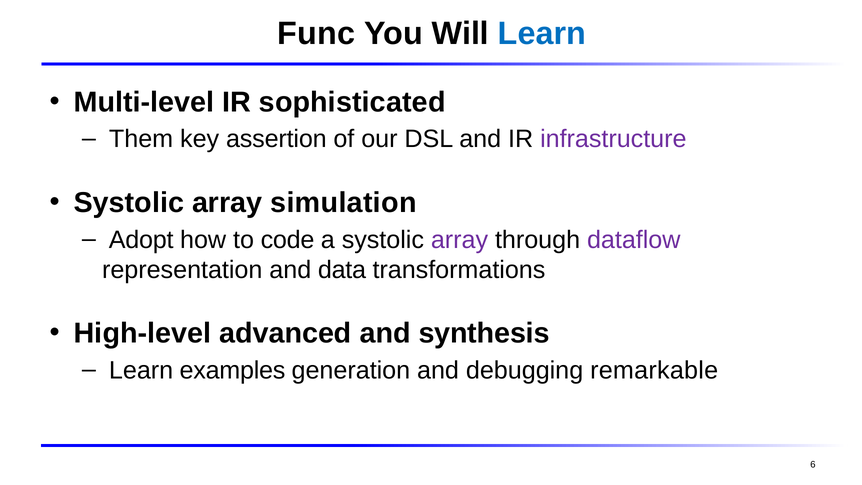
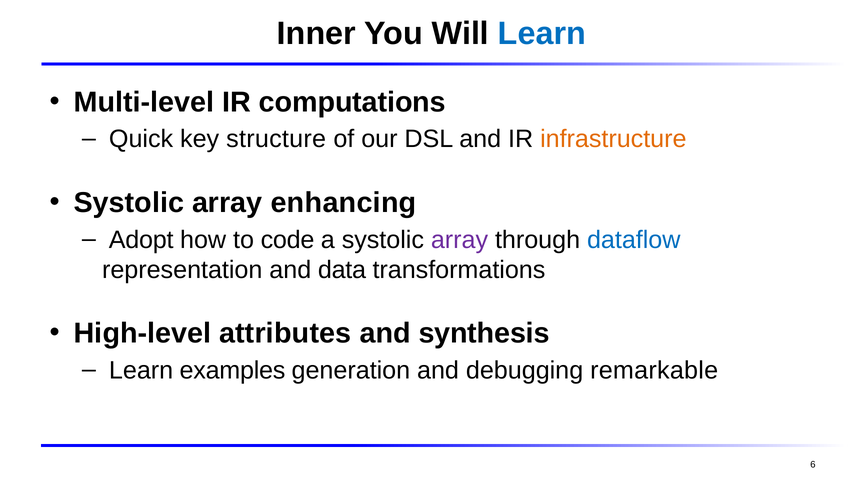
Func: Func -> Inner
sophisticated: sophisticated -> computations
Them: Them -> Quick
assertion: assertion -> structure
infrastructure colour: purple -> orange
simulation: simulation -> enhancing
dataflow colour: purple -> blue
advanced: advanced -> attributes
